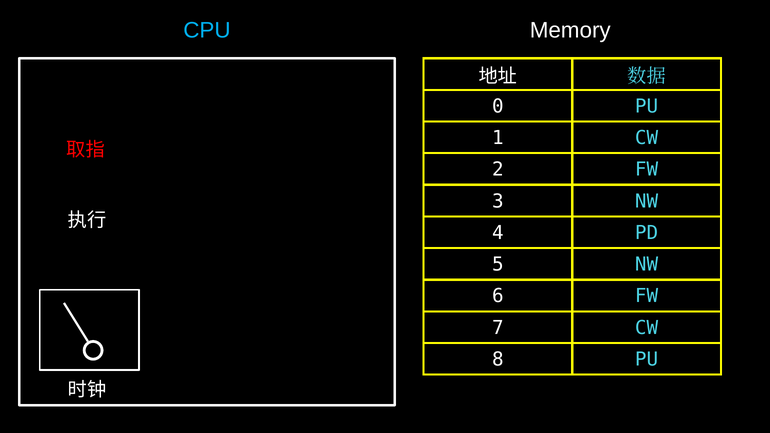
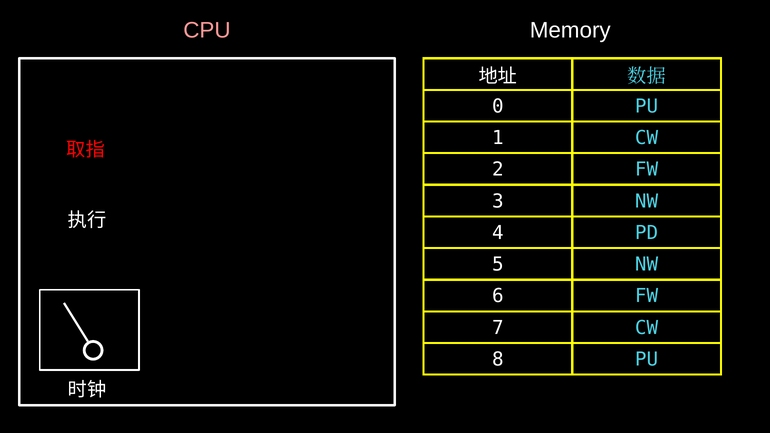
CPU colour: light blue -> pink
